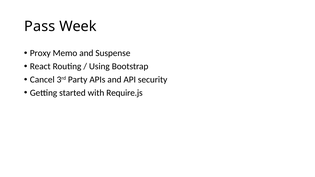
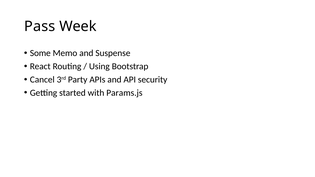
Proxy: Proxy -> Some
Require.js: Require.js -> Params.js
